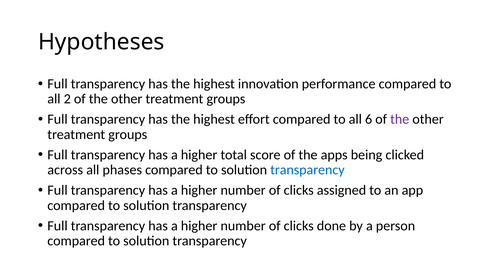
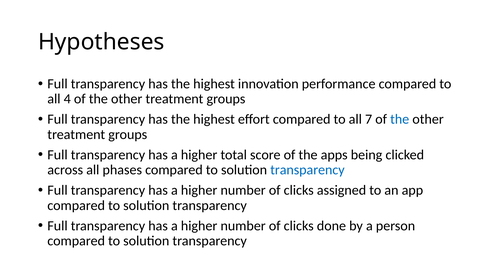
2: 2 -> 4
6: 6 -> 7
the at (400, 120) colour: purple -> blue
